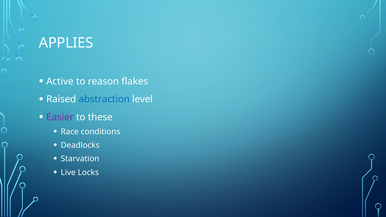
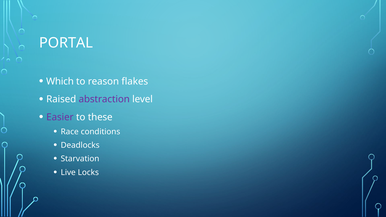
APPLIES: APPLIES -> PORTAL
Active: Active -> Which
abstraction colour: blue -> purple
